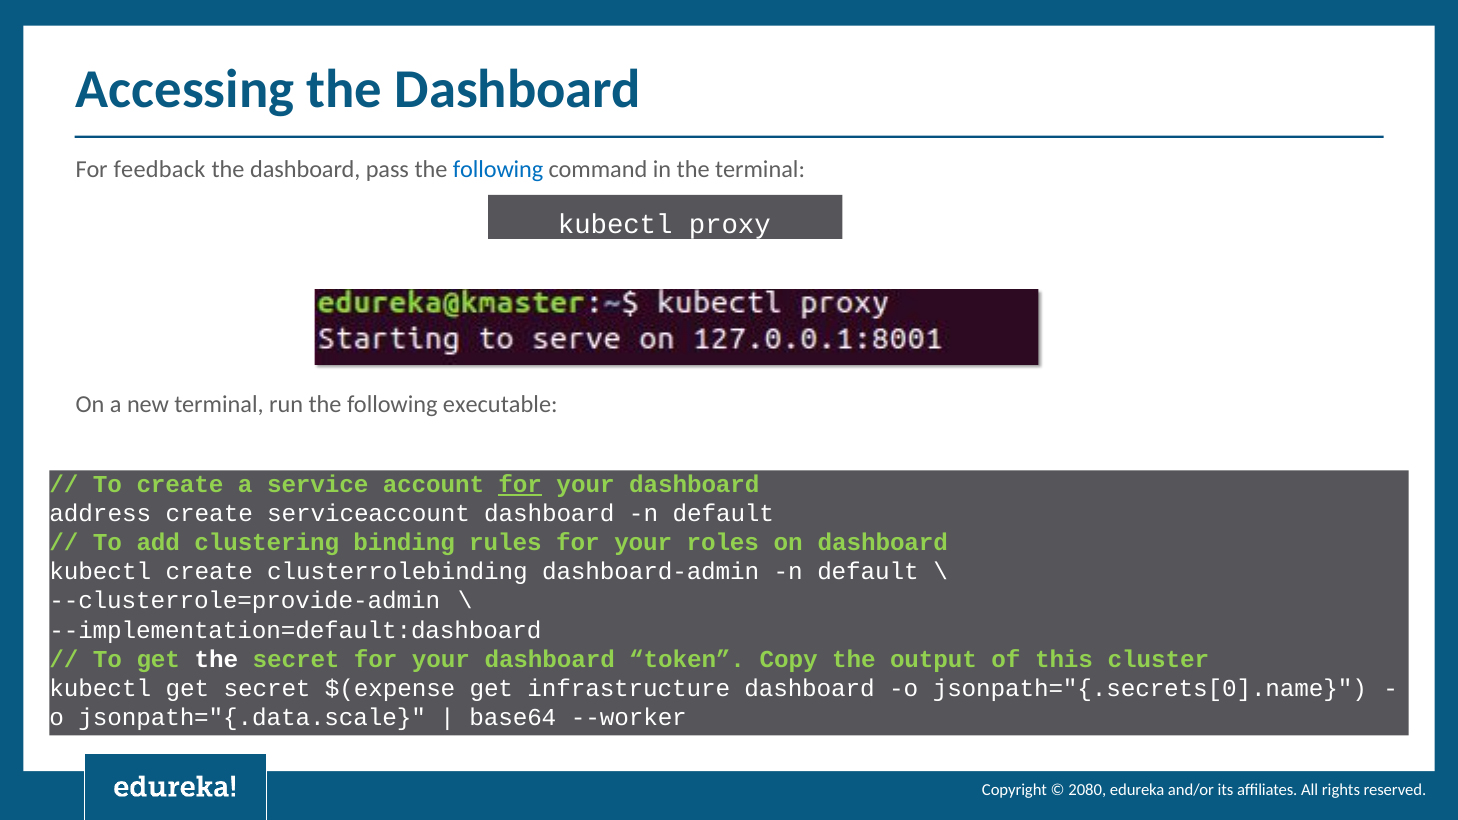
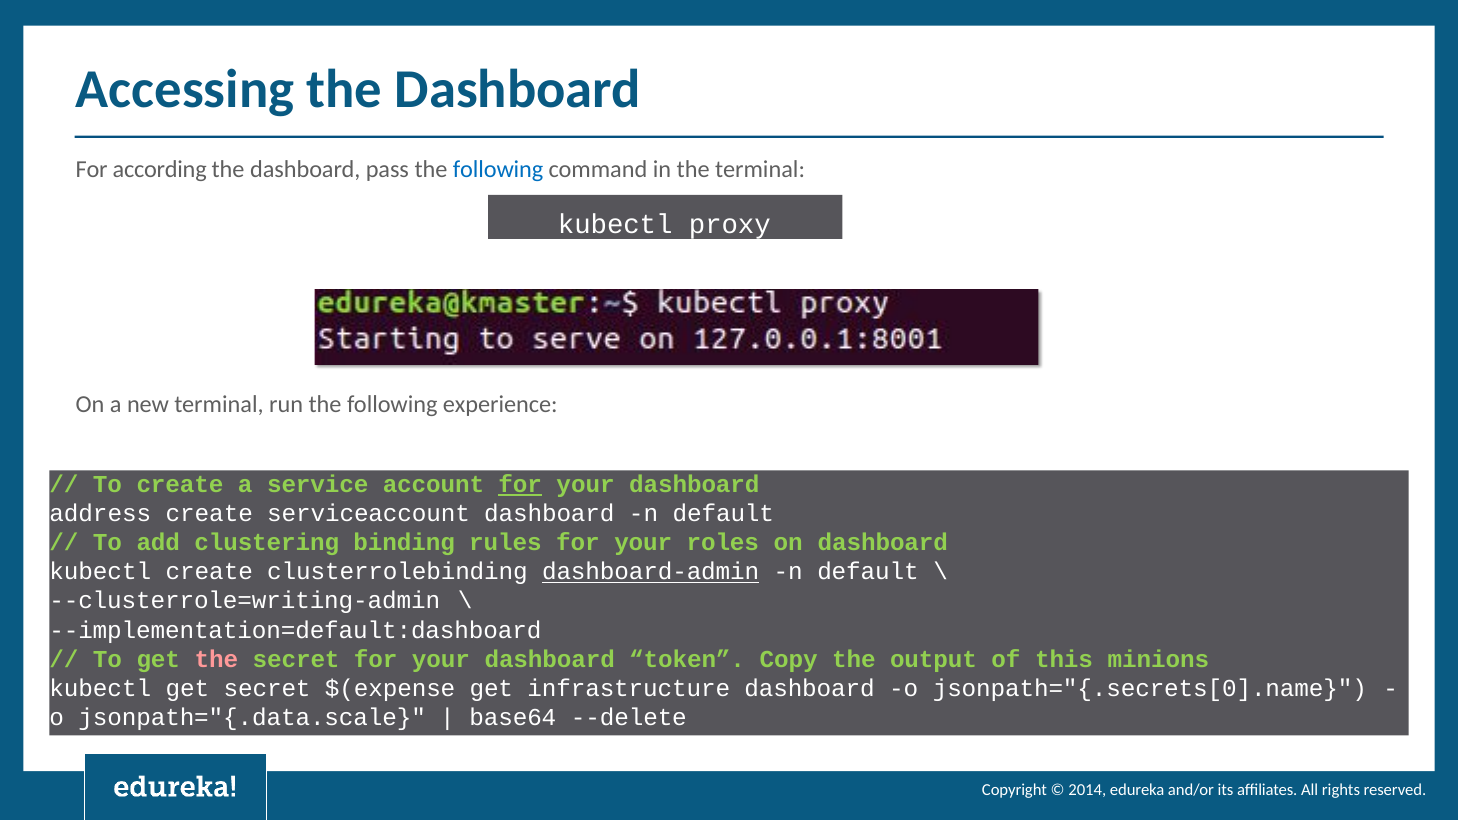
feedback: feedback -> according
executable: executable -> experience
dashboard-admin underline: none -> present
--clusterrole=provide-admin: --clusterrole=provide-admin -> --clusterrole=writing-admin
the at (216, 659) colour: white -> pink
cluster: cluster -> minions
--worker: --worker -> --delete
2080: 2080 -> 2014
